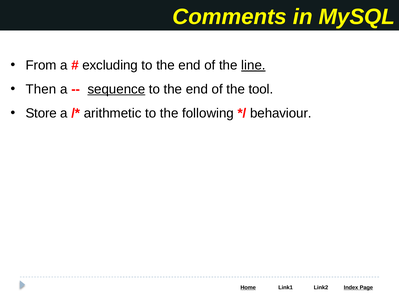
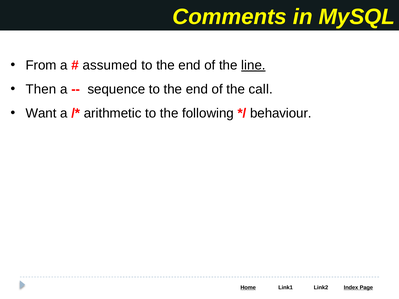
excluding: excluding -> assumed
sequence underline: present -> none
tool: tool -> call
Store: Store -> Want
